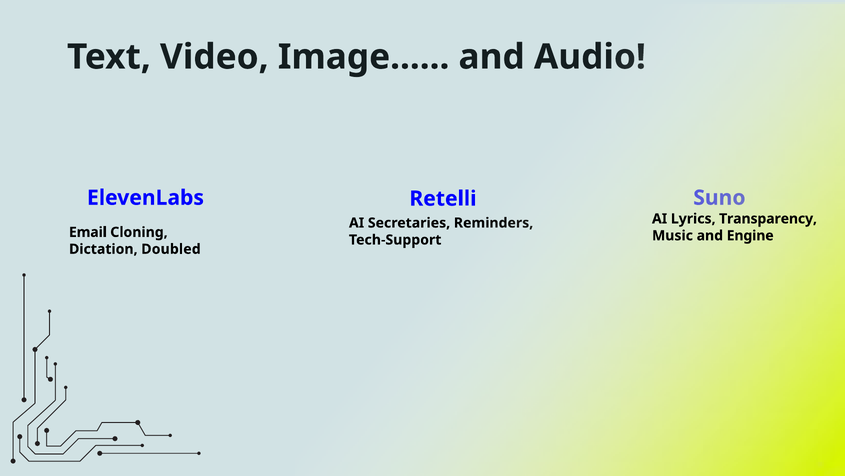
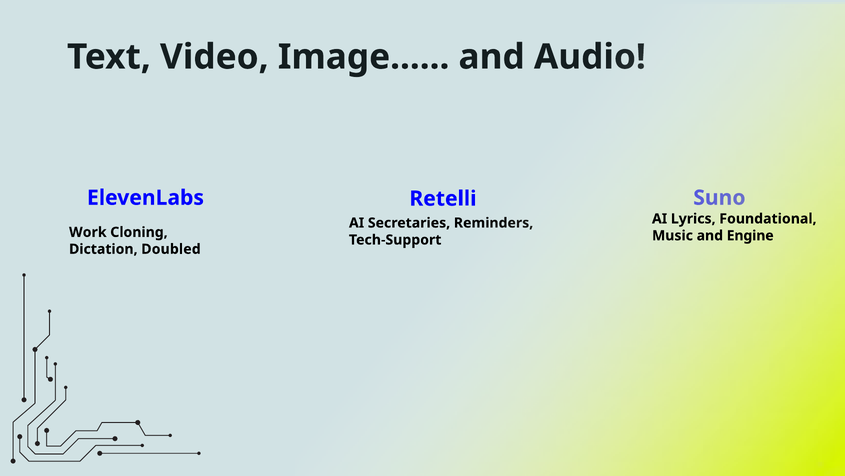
Transparency: Transparency -> Foundational
Email: Email -> Work
